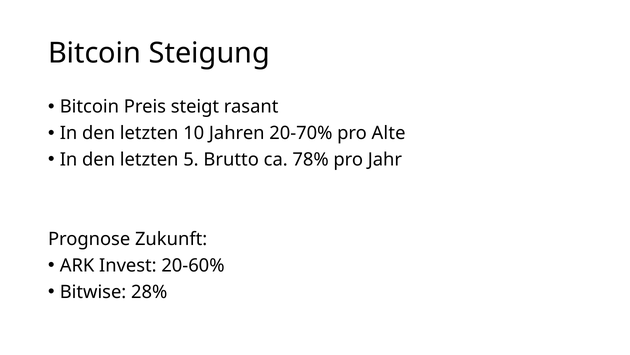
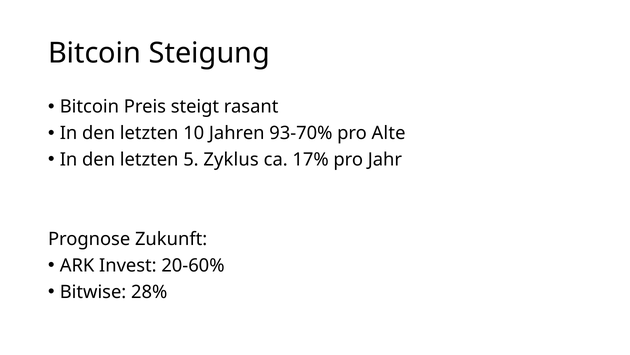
20-70%: 20-70% -> 93-70%
Brutto: Brutto -> Zyklus
78%: 78% -> 17%
